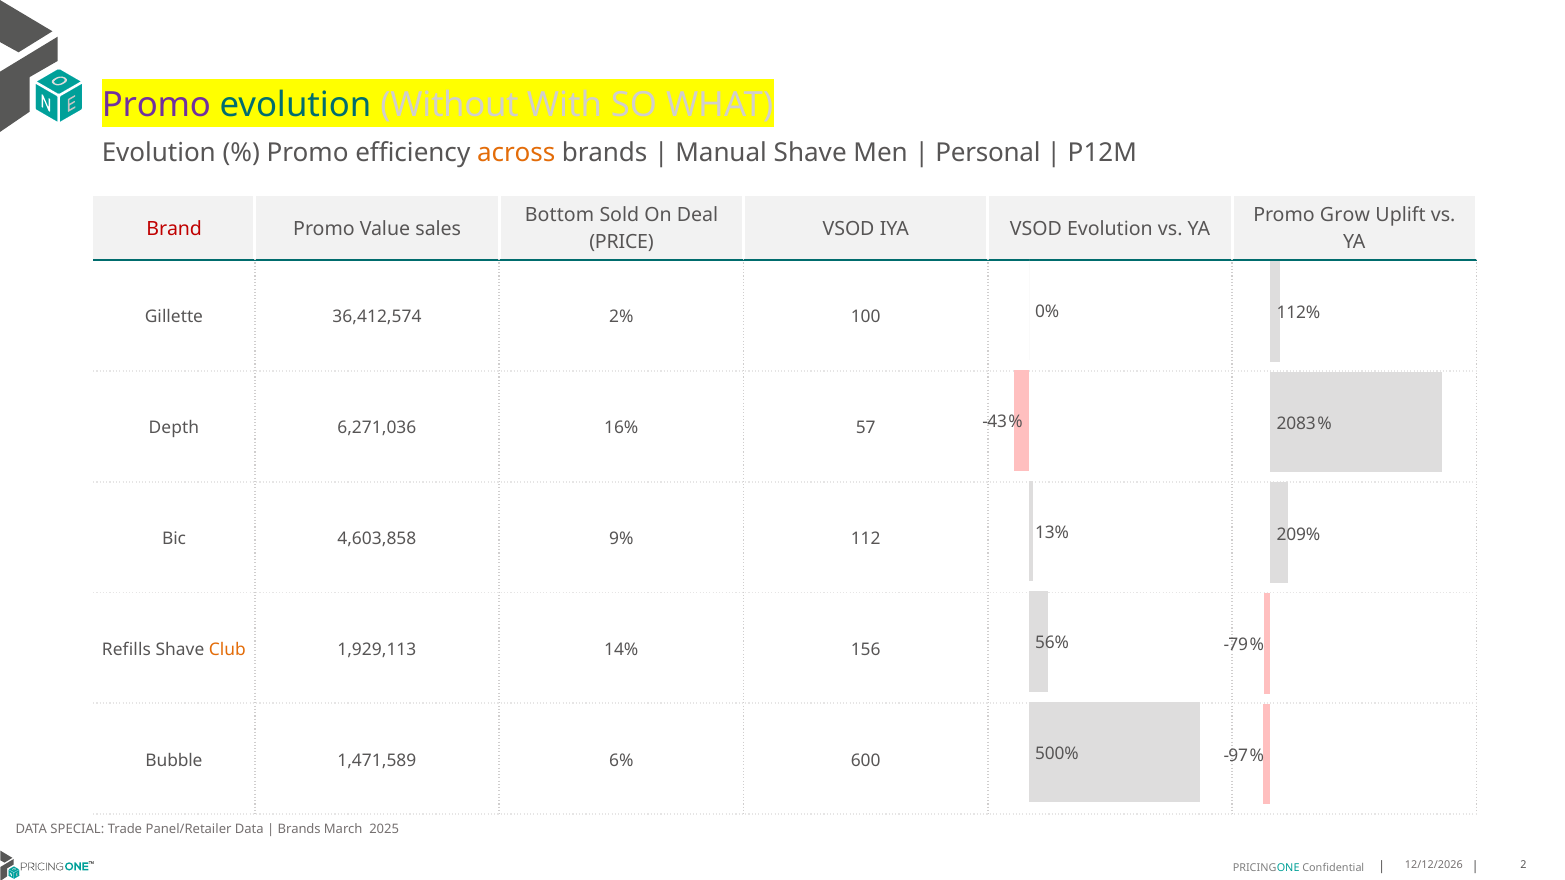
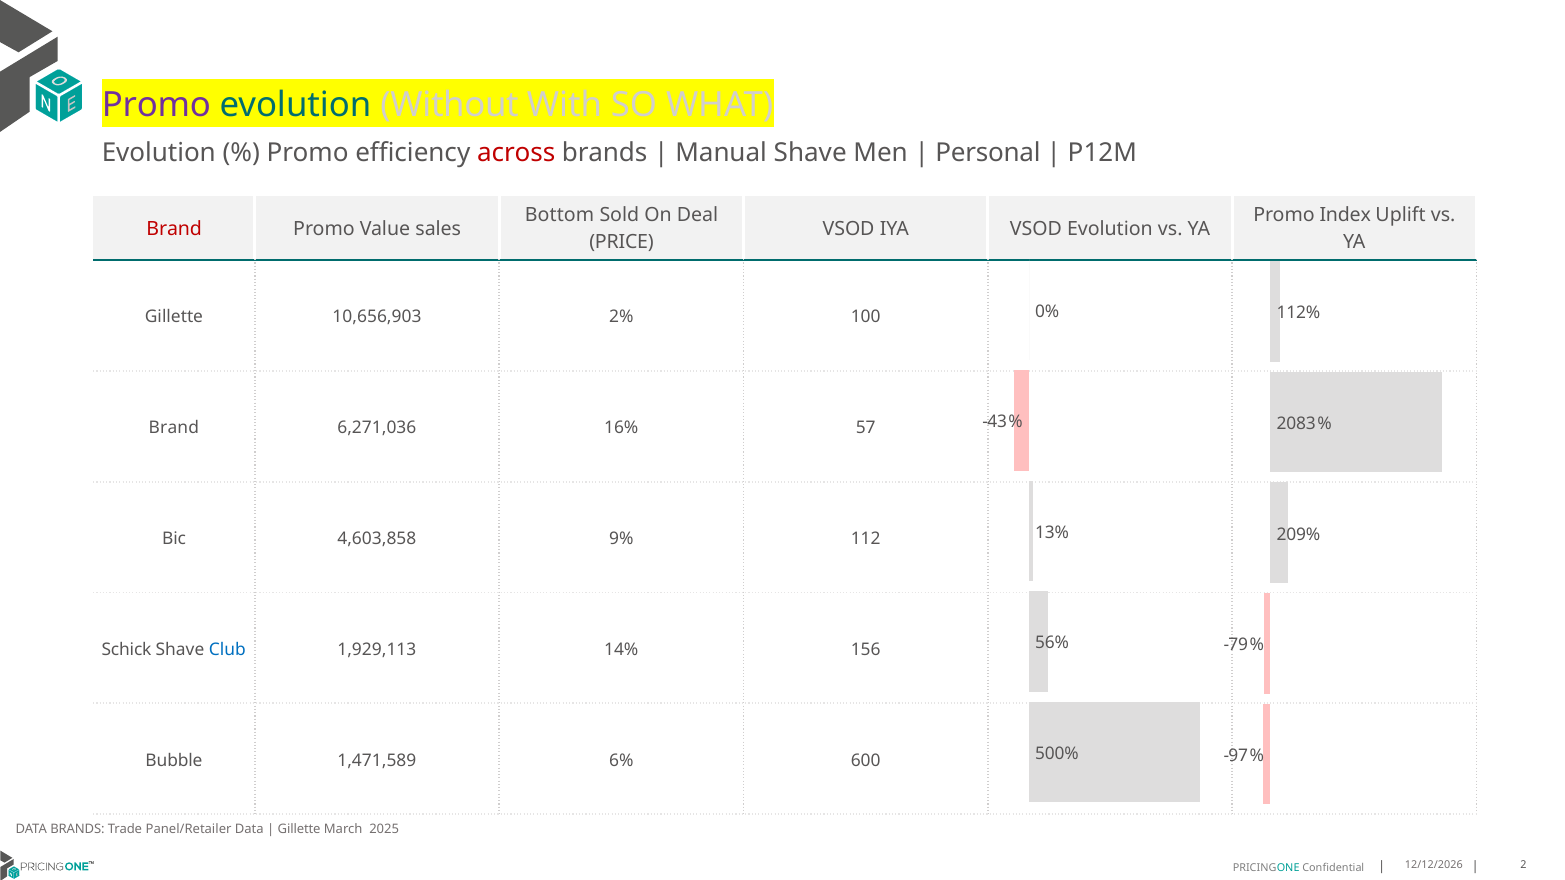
across colour: orange -> red
Grow: Grow -> Index
36,412,574: 36,412,574 -> 10,656,903
Depth at (174, 428): Depth -> Brand
Refills: Refills -> Schick
Club colour: orange -> blue
DATA SPECIAL: SPECIAL -> BRANDS
Brands at (299, 829): Brands -> Gillette
